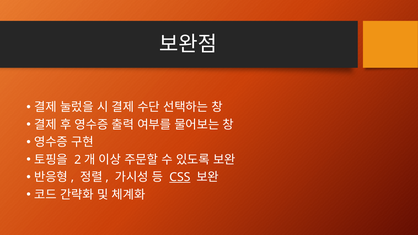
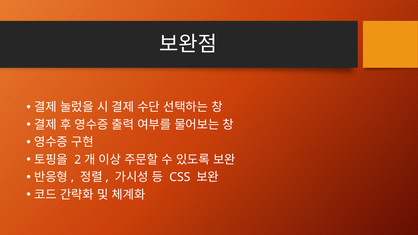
CSS underline: present -> none
